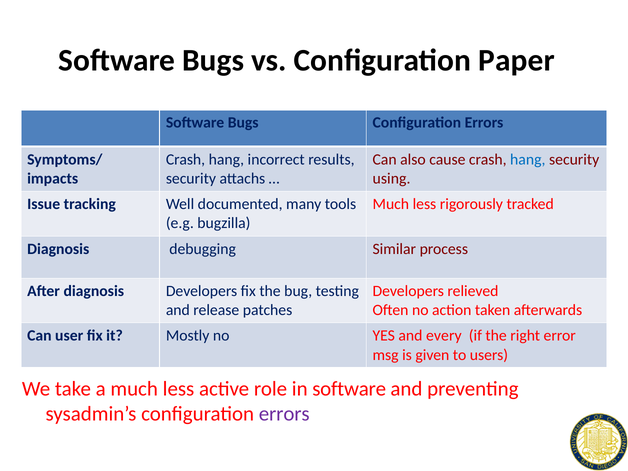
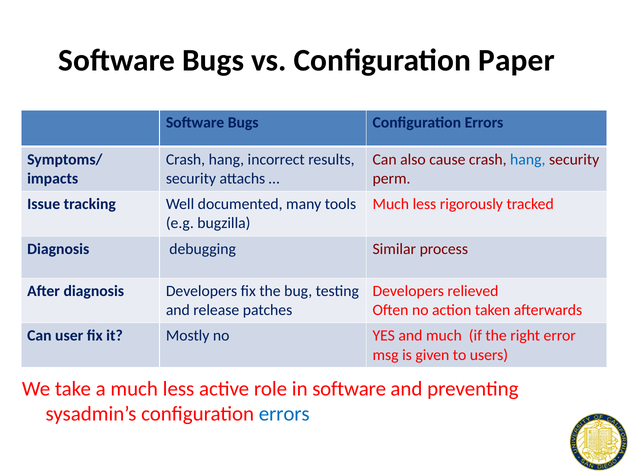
using: using -> perm
and every: every -> much
errors at (284, 414) colour: purple -> blue
